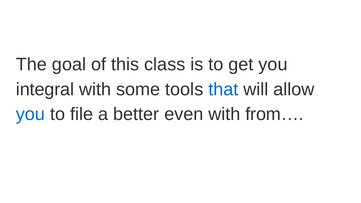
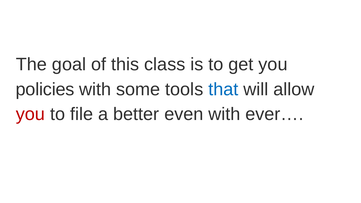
integral: integral -> policies
you at (30, 114) colour: blue -> red
from…: from… -> ever…
